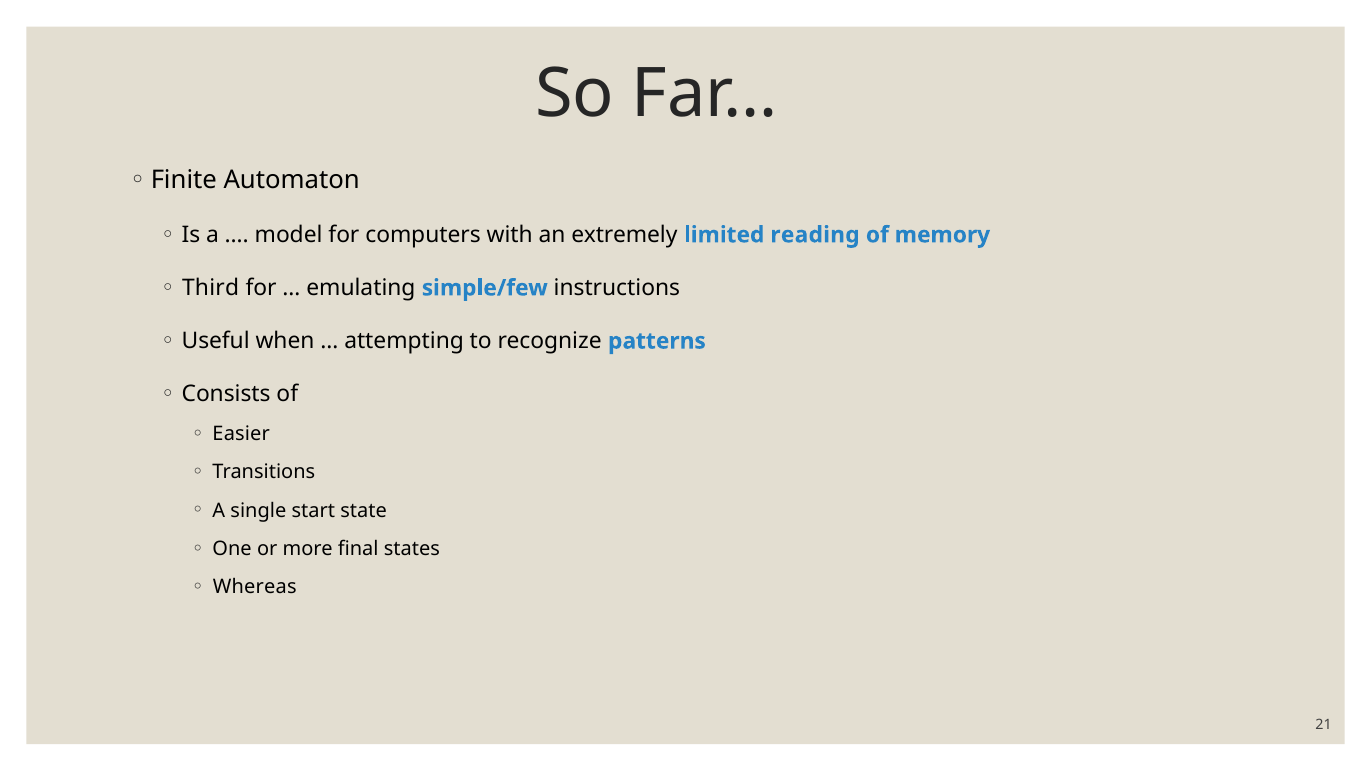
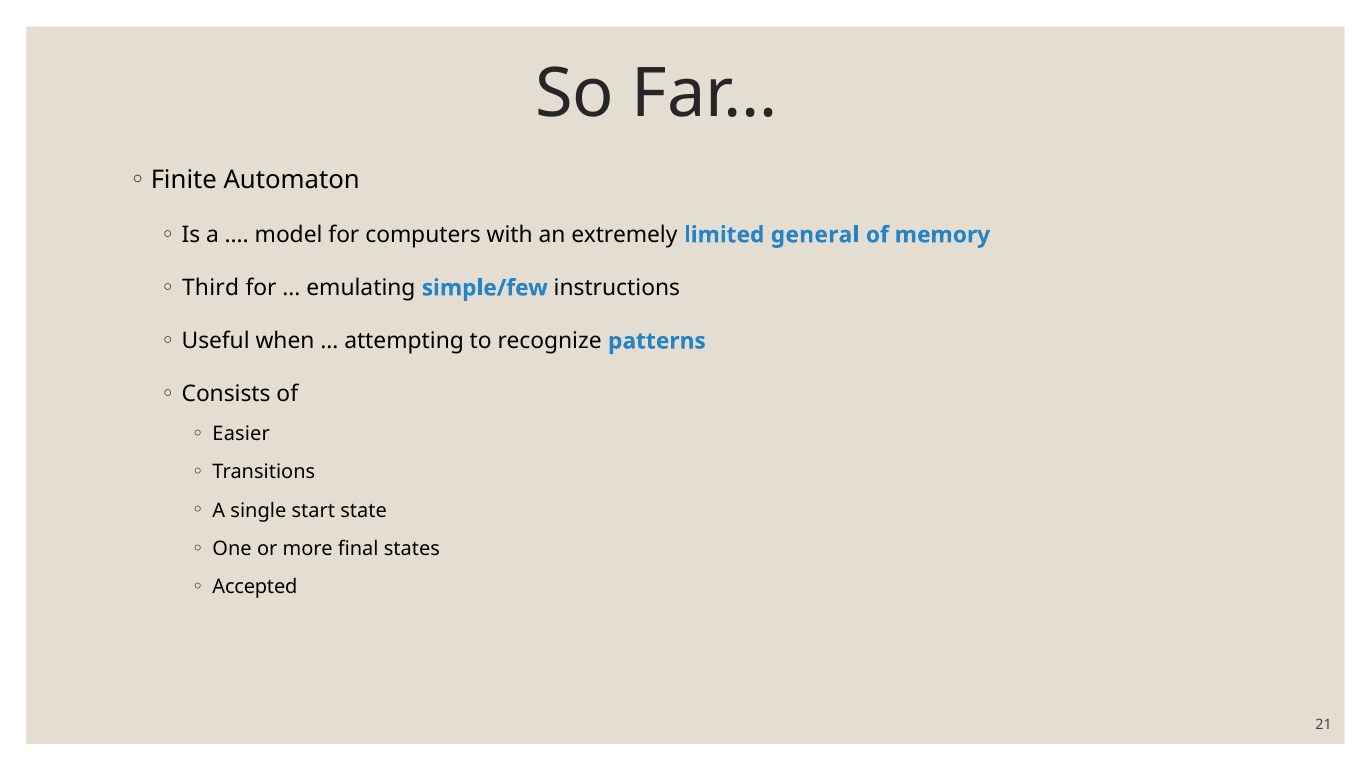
reading: reading -> general
Whereas: Whereas -> Accepted
